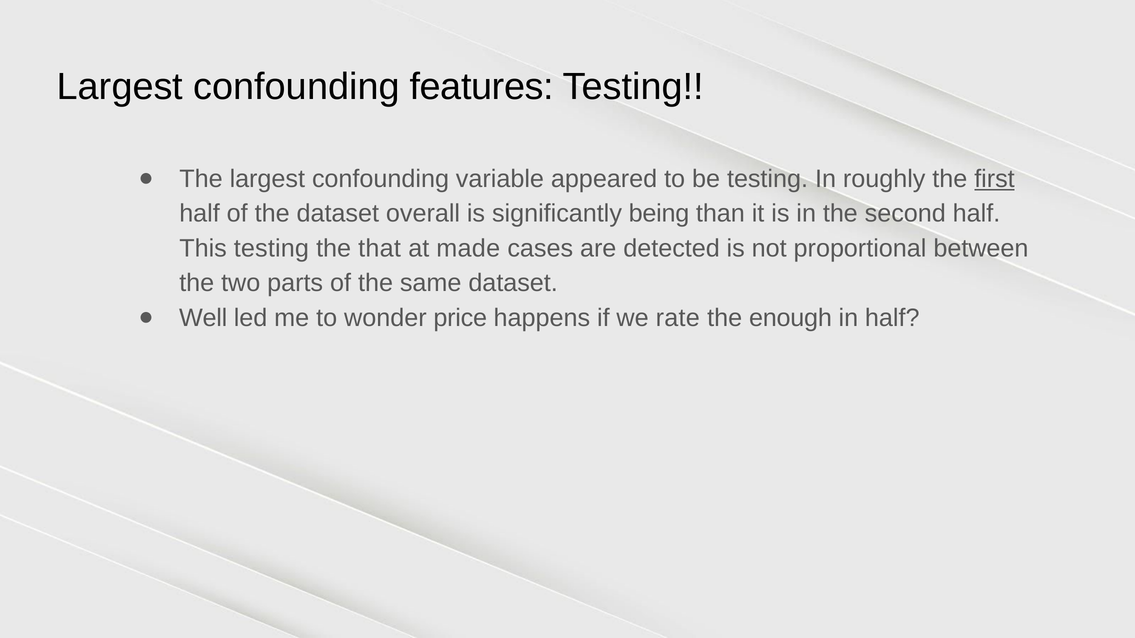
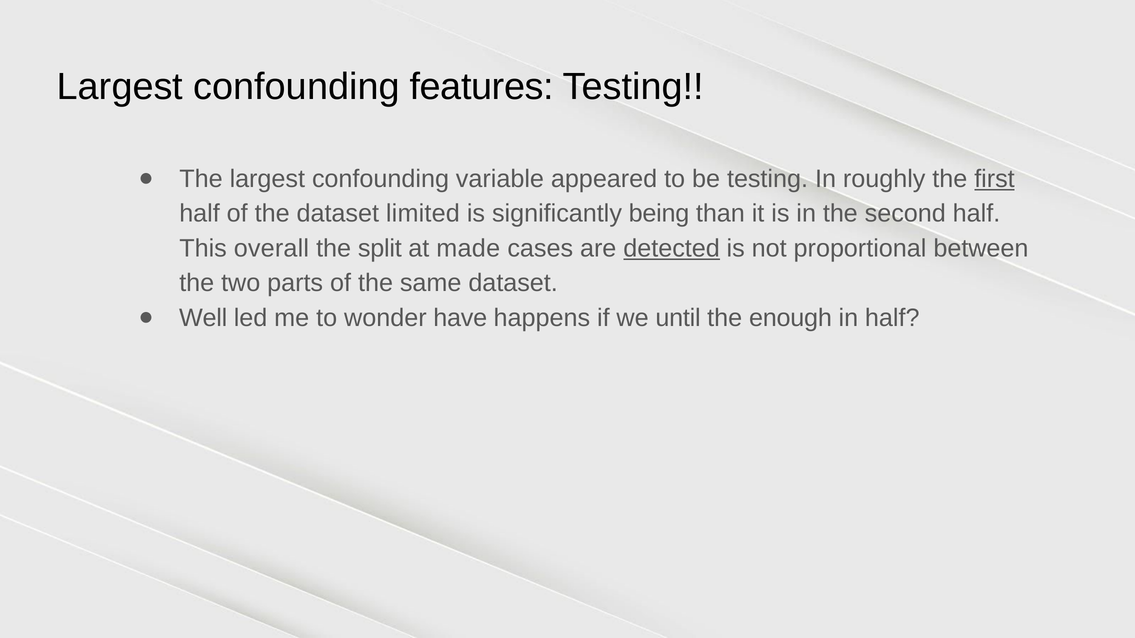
overall: overall -> limited
This testing: testing -> overall
that: that -> split
detected underline: none -> present
price: price -> have
rate: rate -> until
